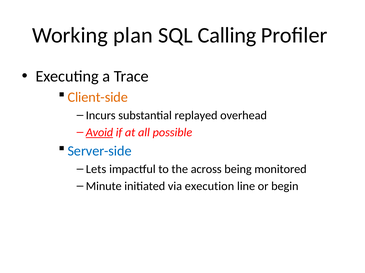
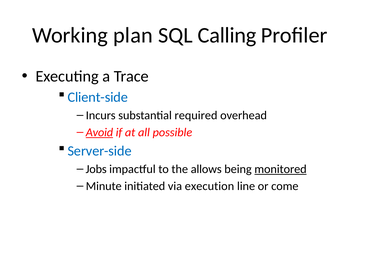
Client-side colour: orange -> blue
replayed: replayed -> required
Lets: Lets -> Jobs
across: across -> allows
monitored underline: none -> present
begin: begin -> come
